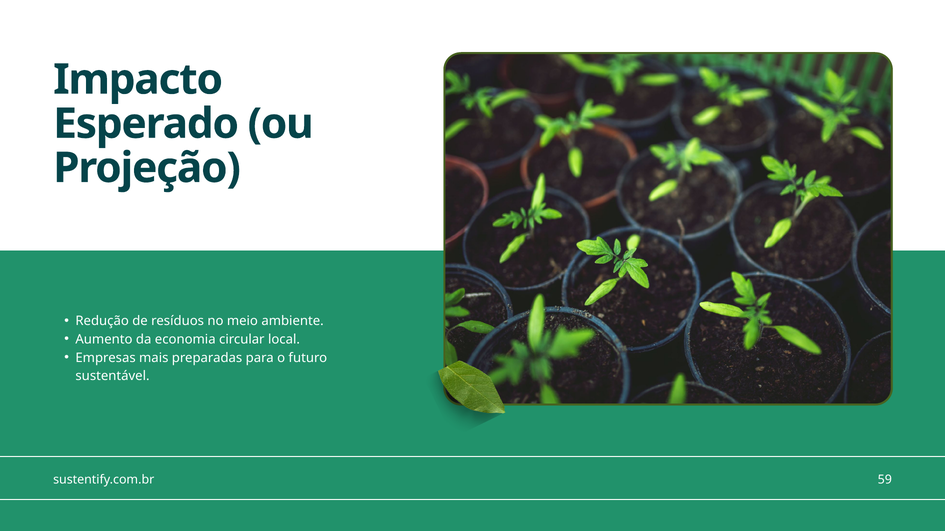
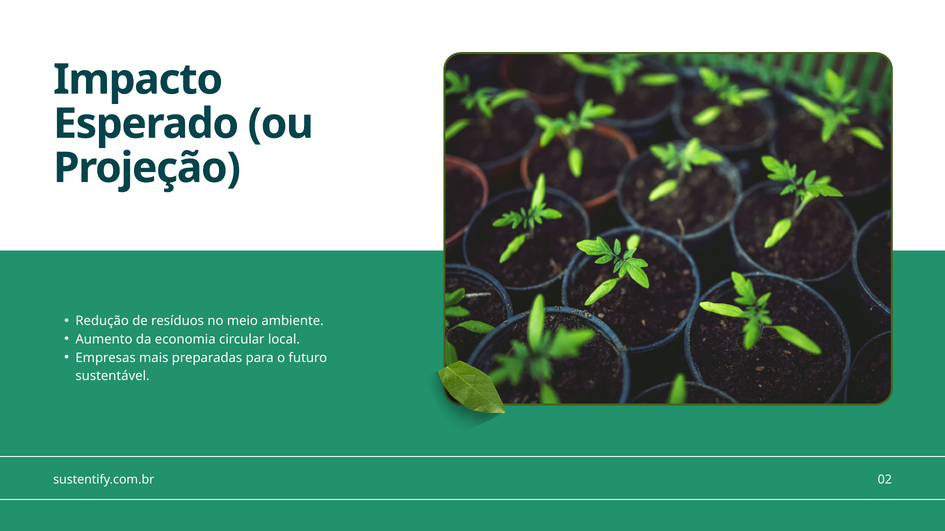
59: 59 -> 02
